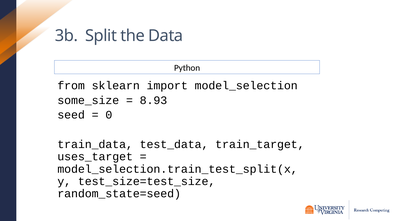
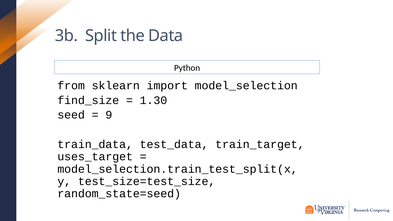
some_size: some_size -> find_size
8.93: 8.93 -> 1.30
0: 0 -> 9
